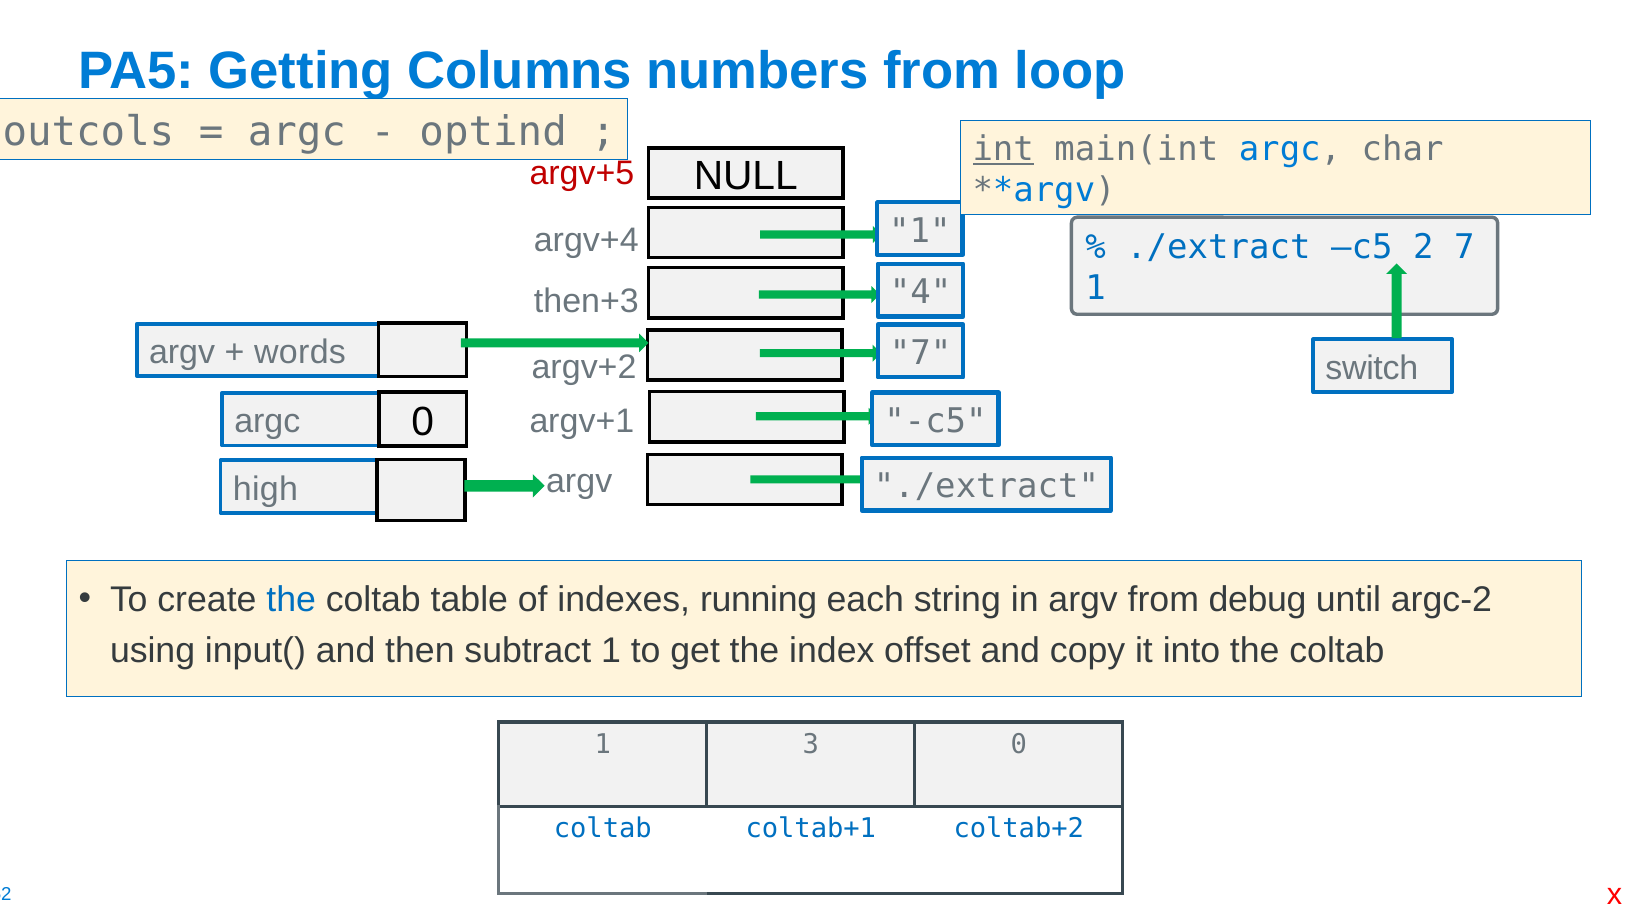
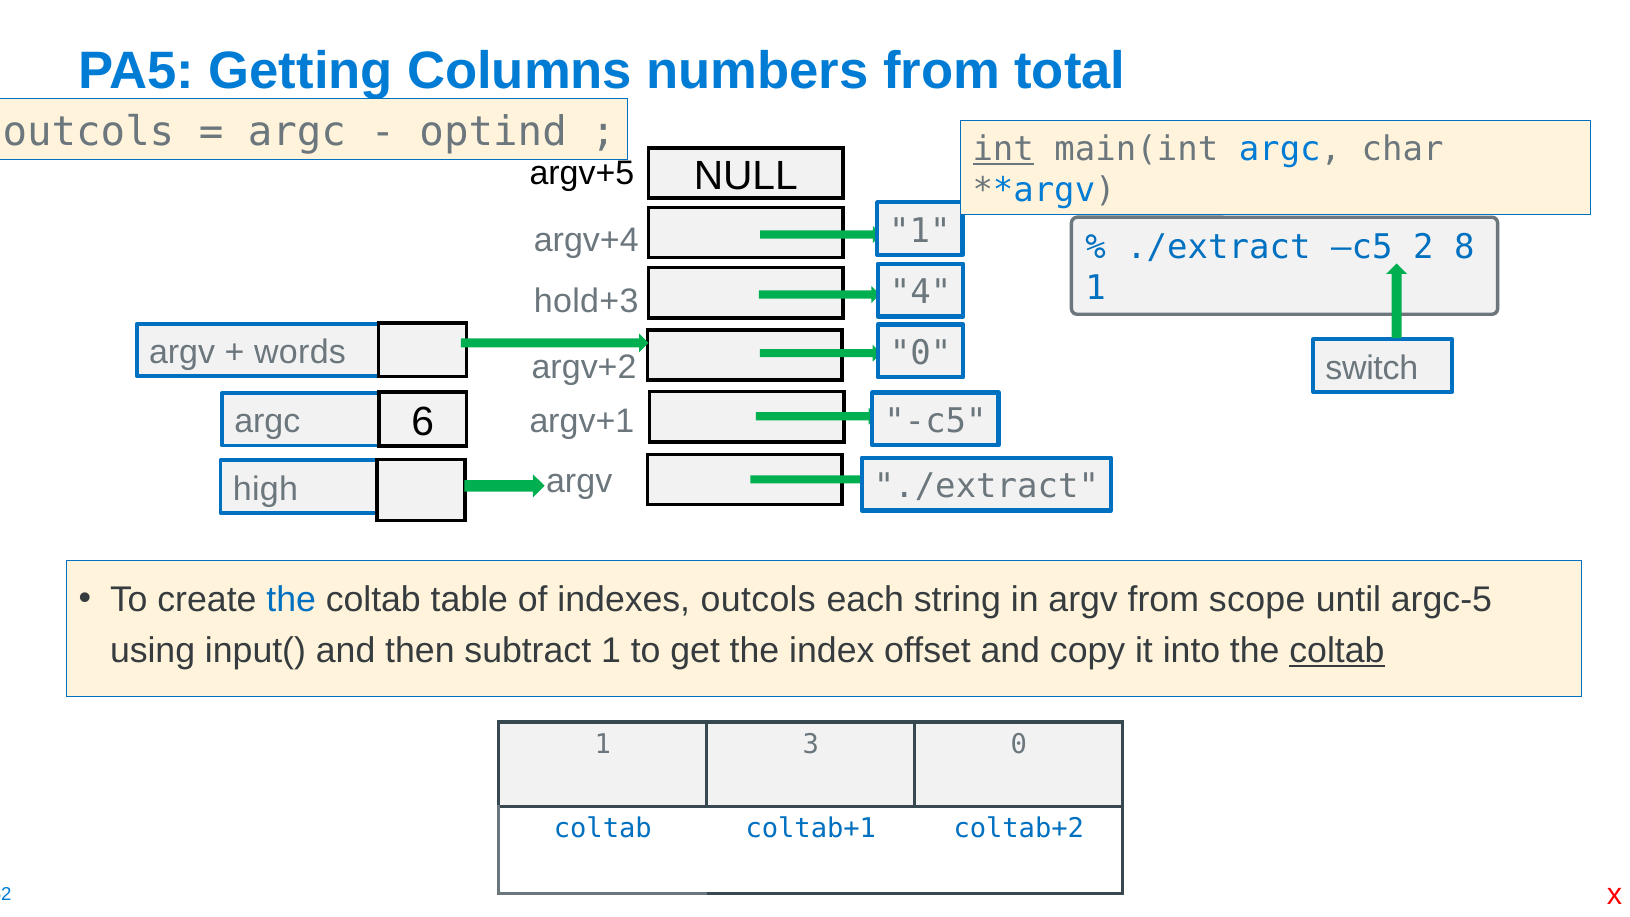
loop: loop -> total
argv+5 colour: red -> black
2 7: 7 -> 8
then+3: then+3 -> hold+3
7 at (921, 353): 7 -> 0
argc 0: 0 -> 6
indexes running: running -> outcols
debug: debug -> scope
argc-2: argc-2 -> argc-5
coltab at (1337, 651) underline: none -> present
